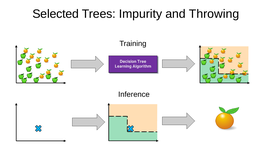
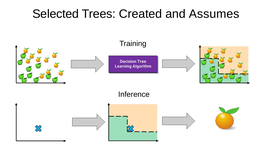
Impurity: Impurity -> Created
Throwing: Throwing -> Assumes
